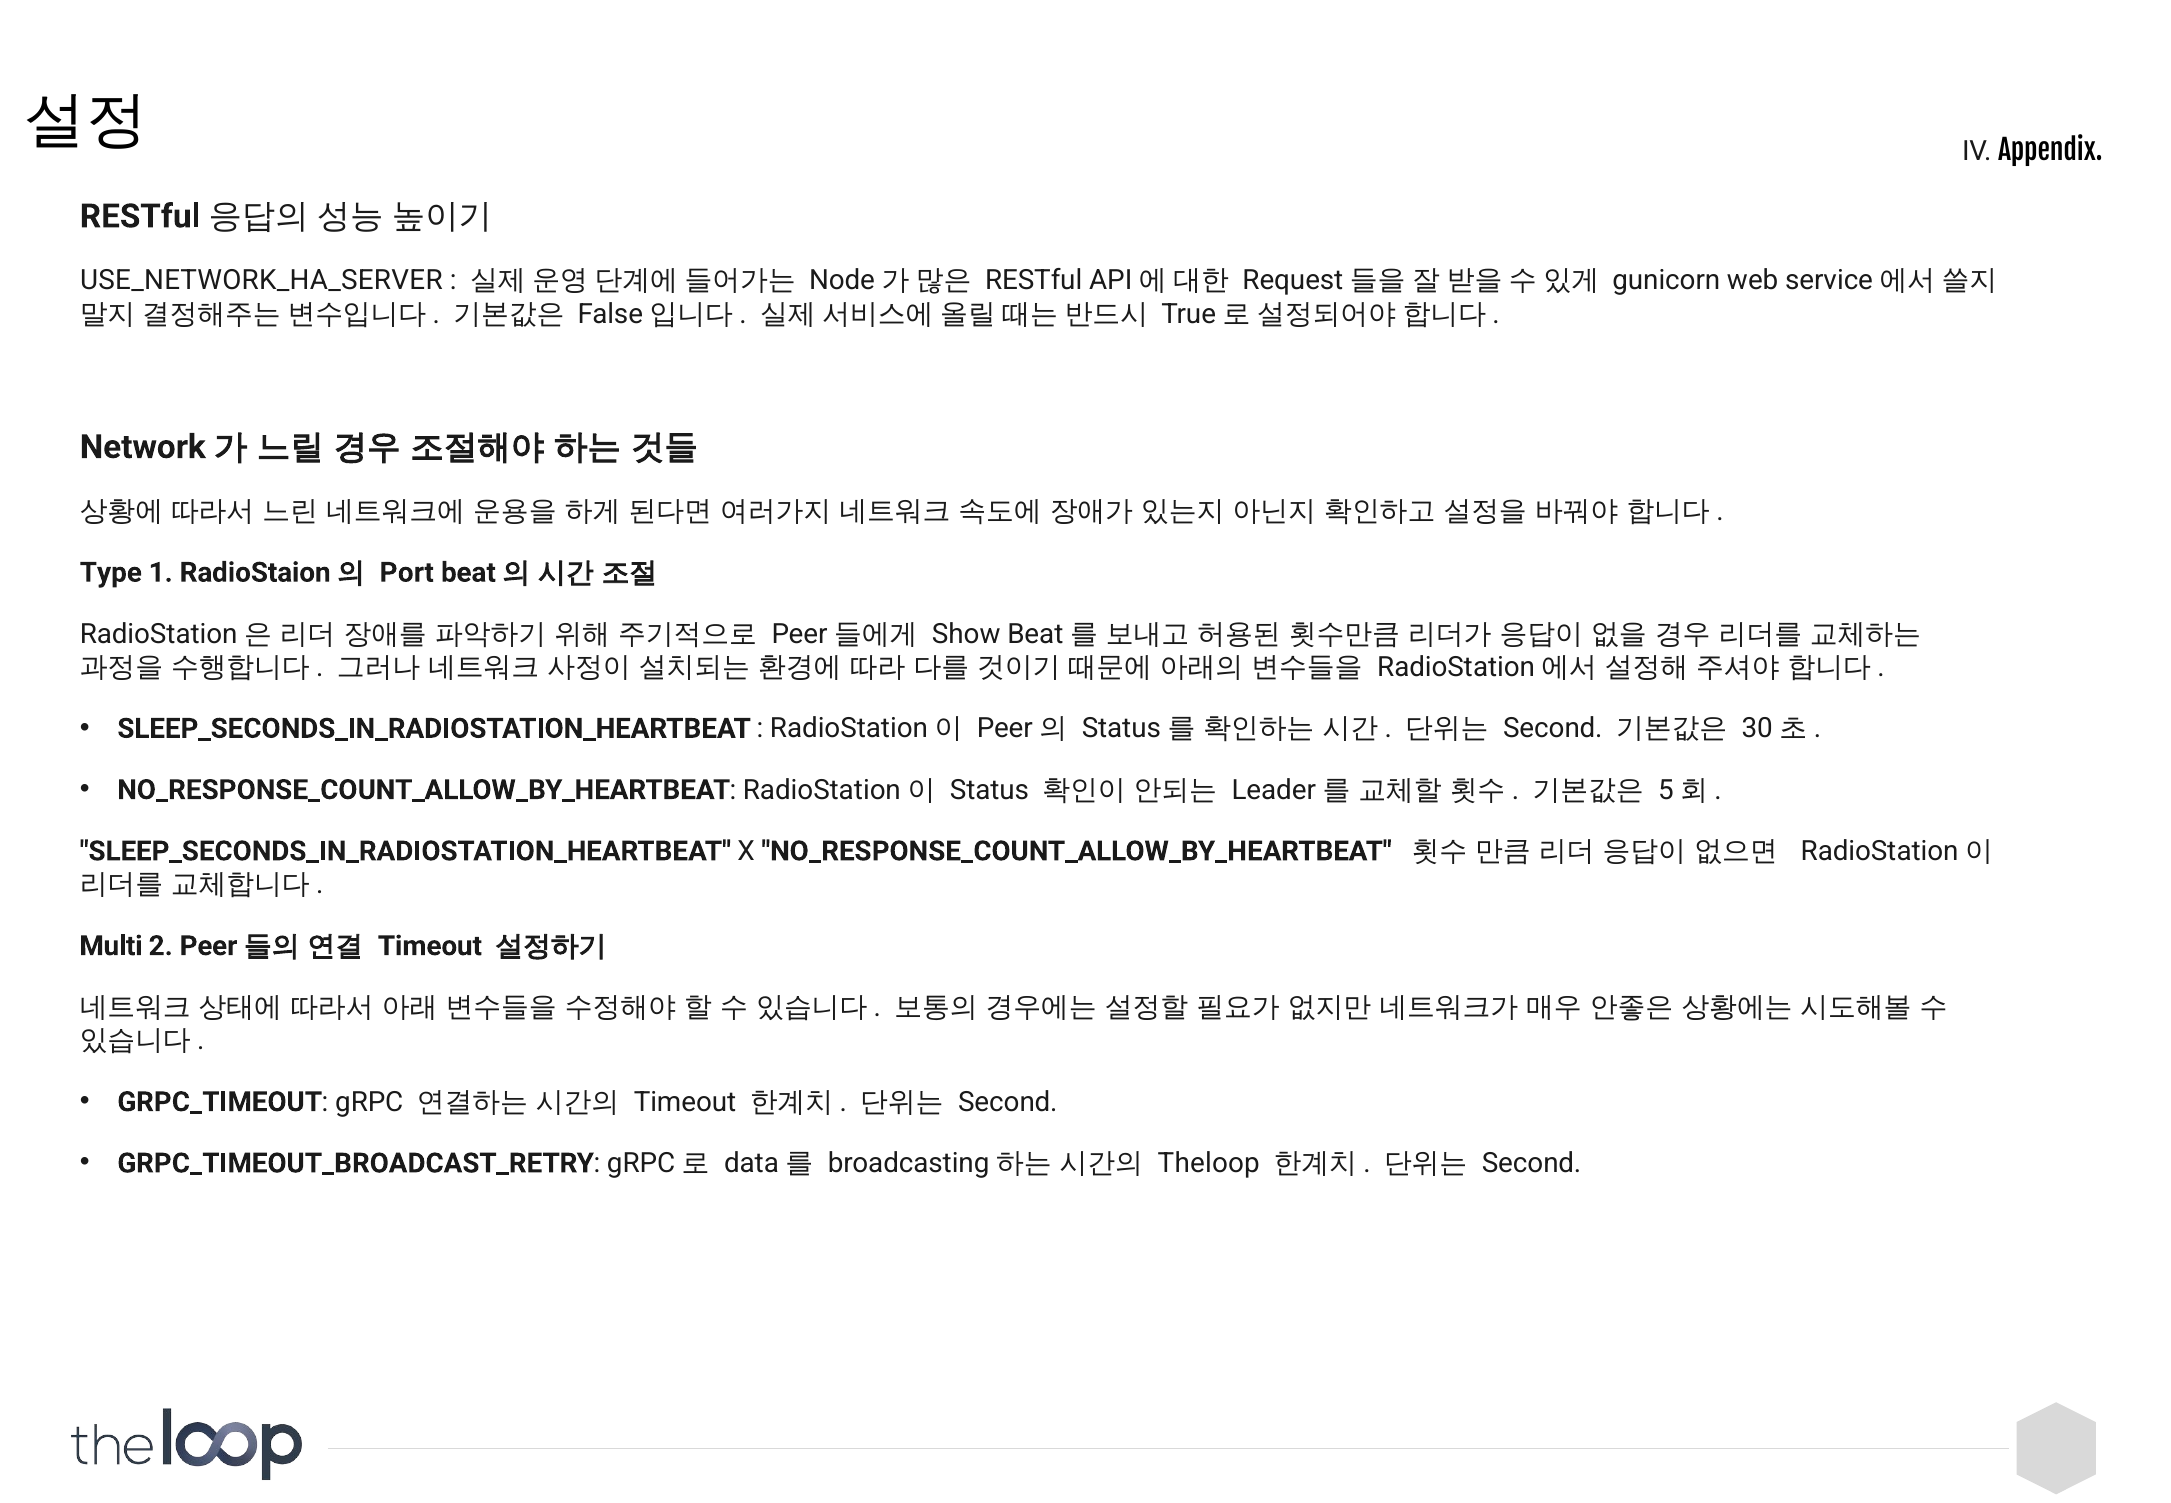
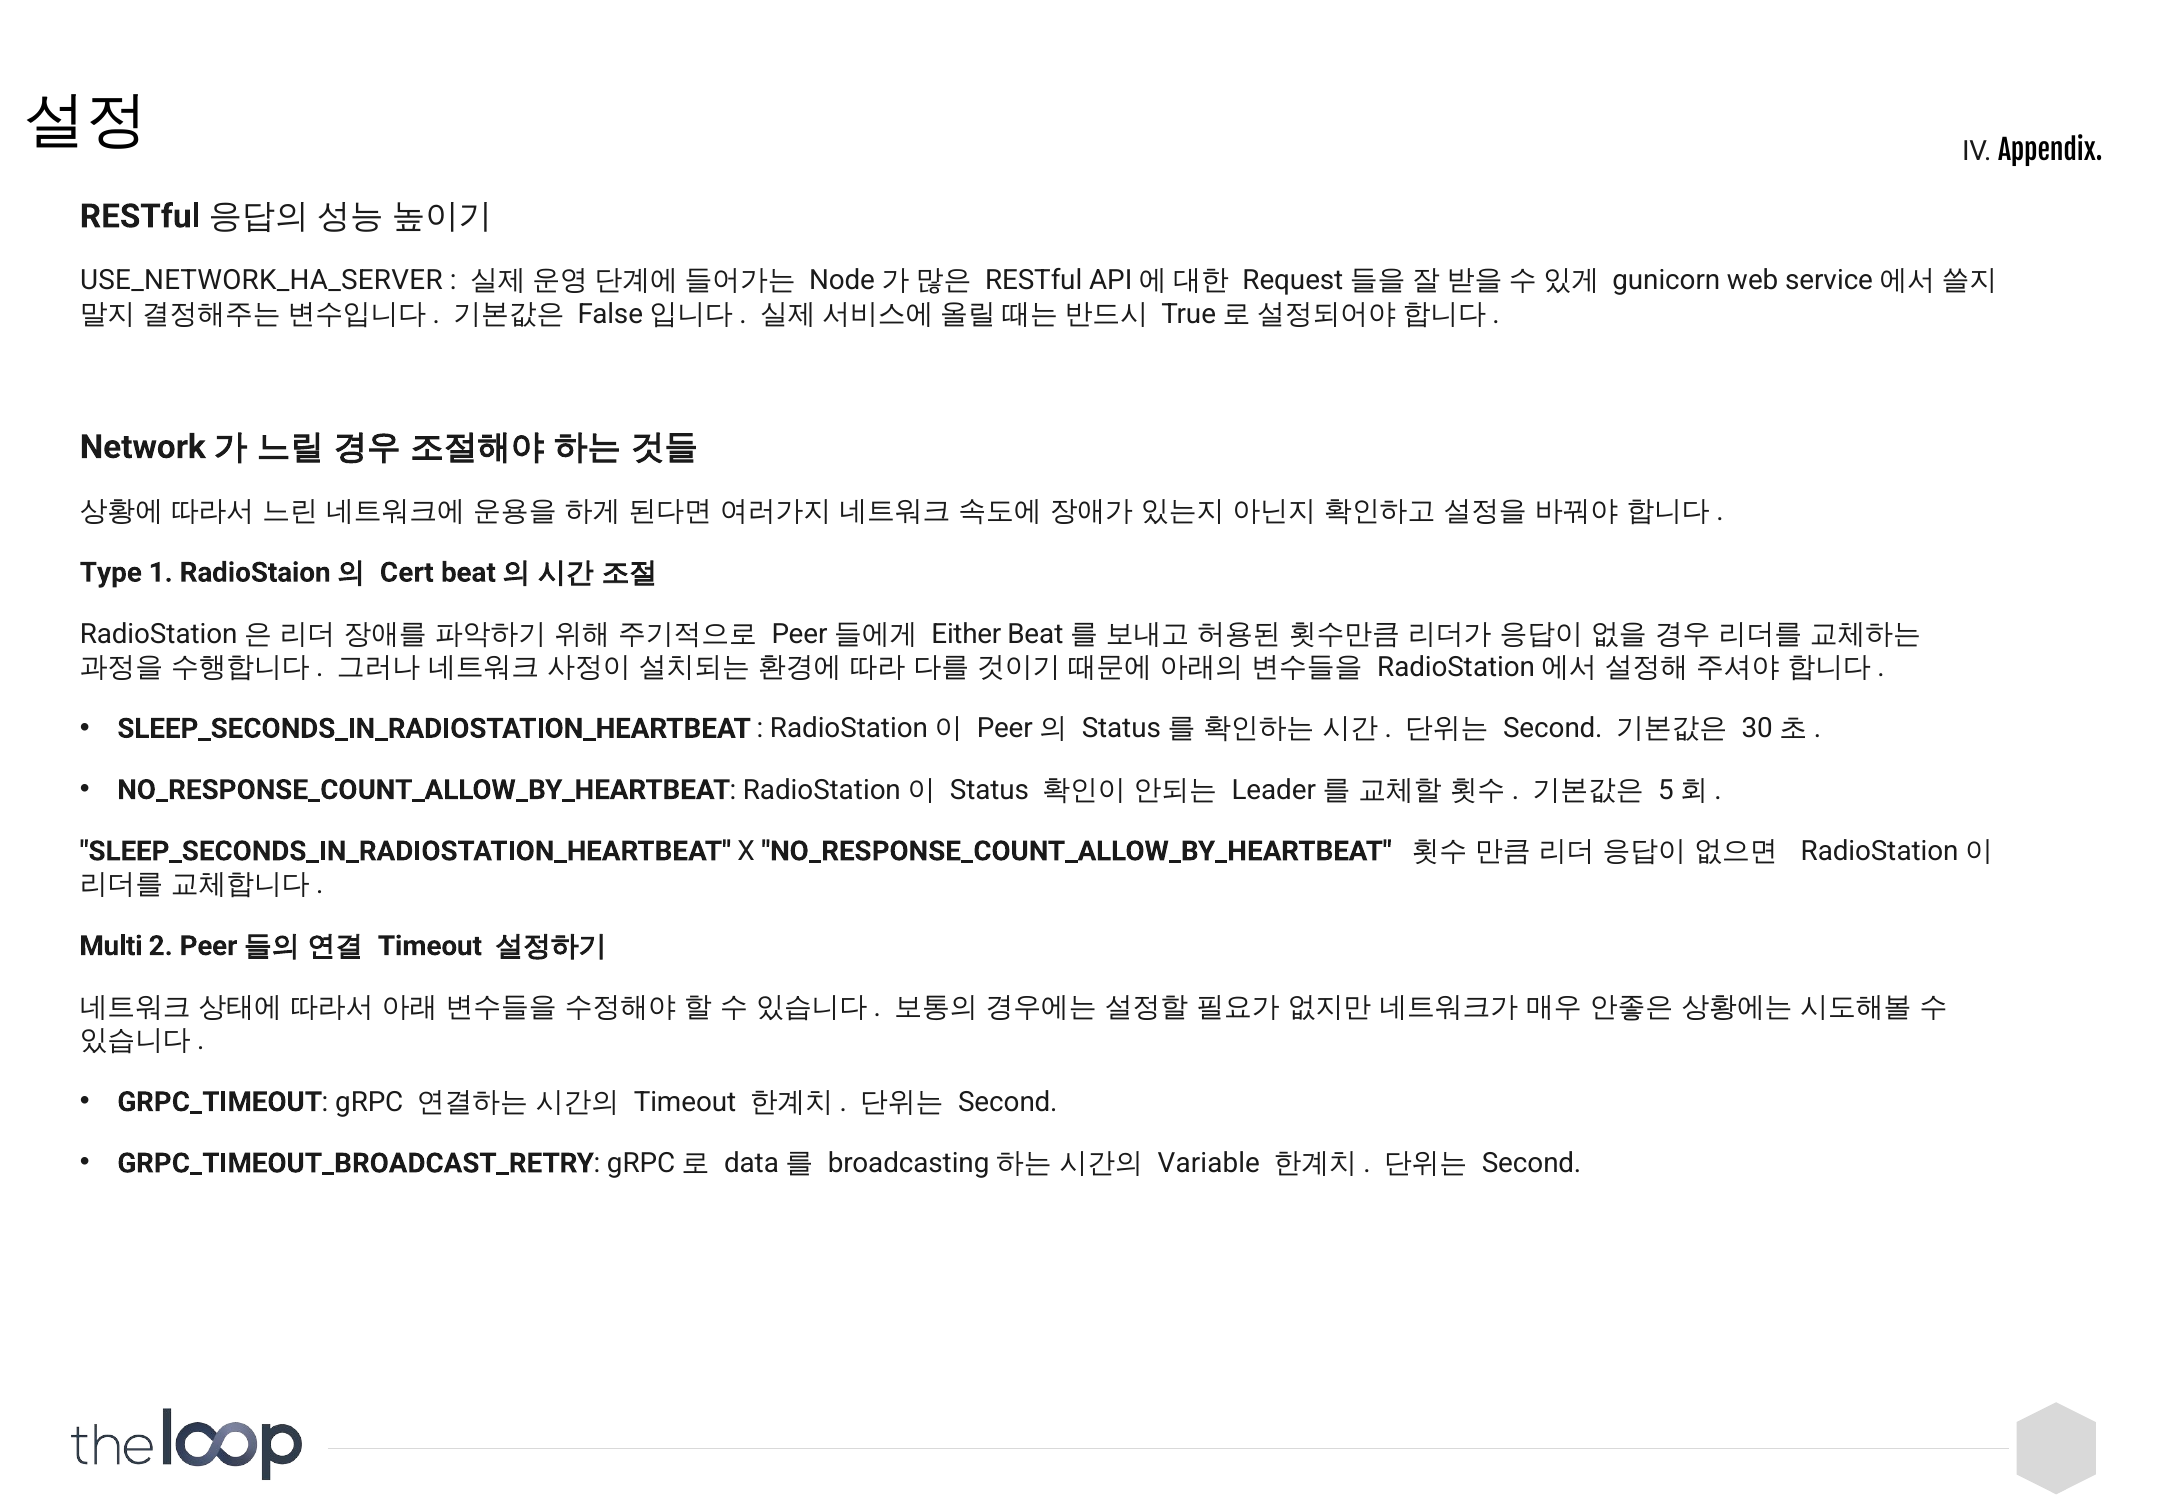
Port: Port -> Cert
Show: Show -> Either
Theloop: Theloop -> Variable
